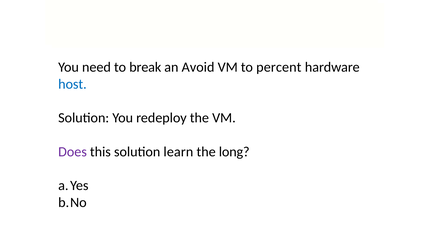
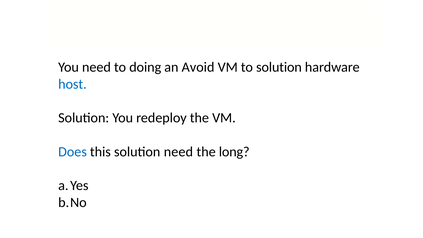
break: break -> doing
to percent: percent -> solution
Does colour: purple -> blue
solution learn: learn -> need
